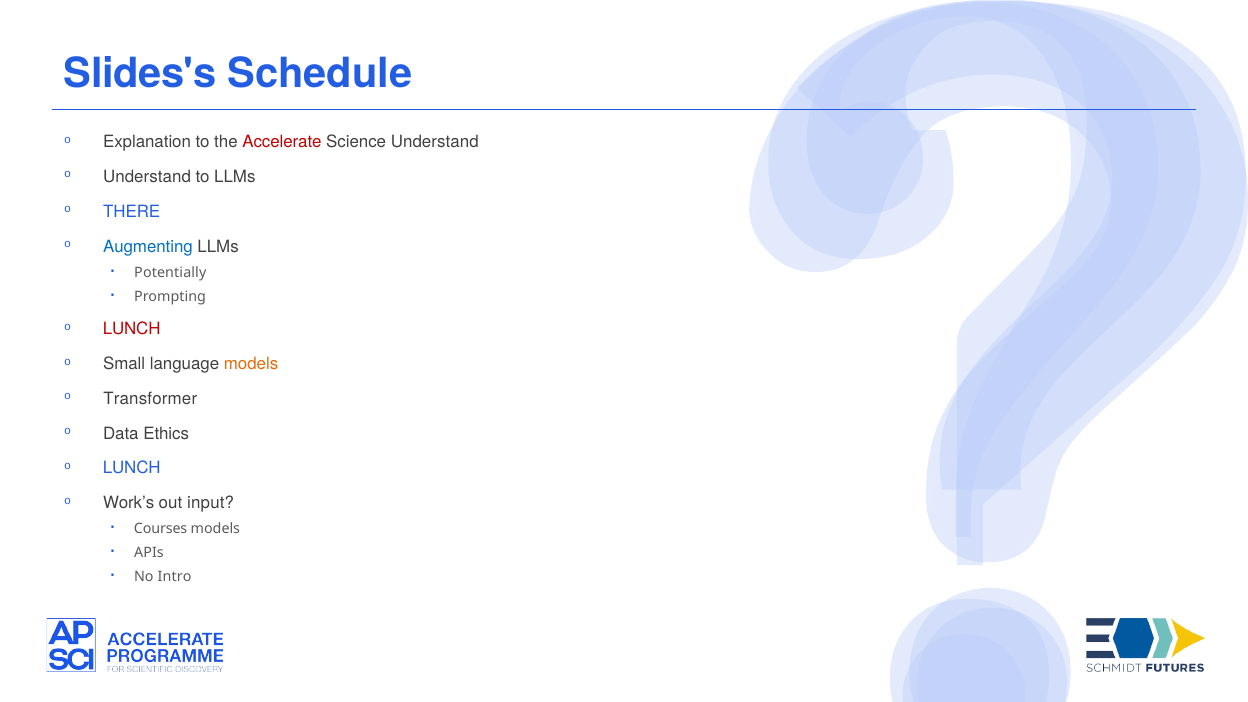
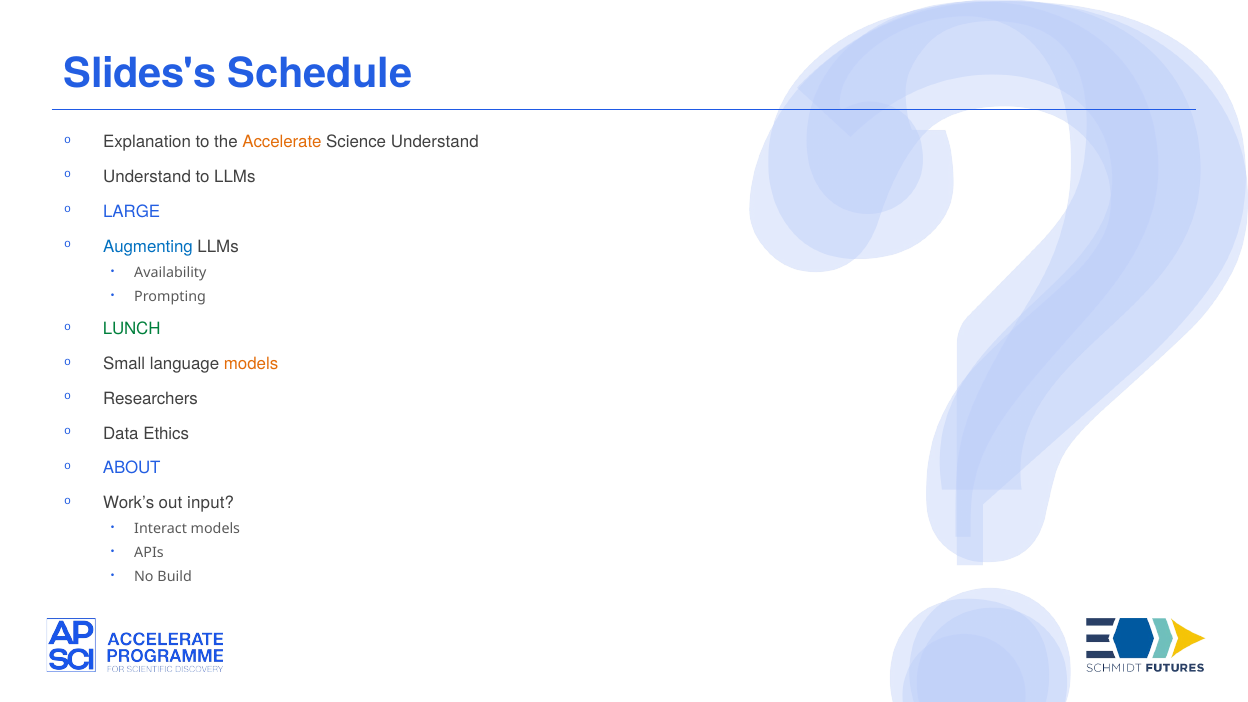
Accelerate colour: red -> orange
THERE: THERE -> LARGE
Potentially: Potentially -> Availability
LUNCH at (132, 329) colour: red -> green
Transformer: Transformer -> Researchers
LUNCH at (132, 468): LUNCH -> ABOUT
Courses: Courses -> Interact
Intro: Intro -> Build
